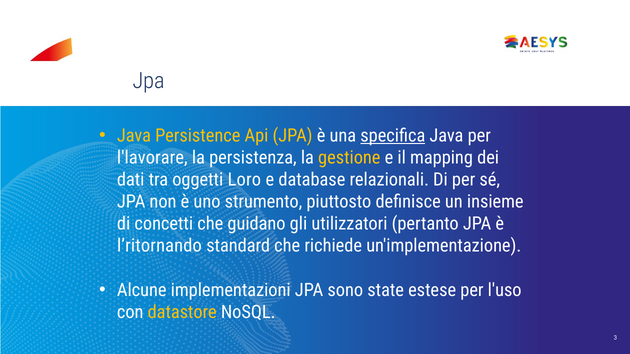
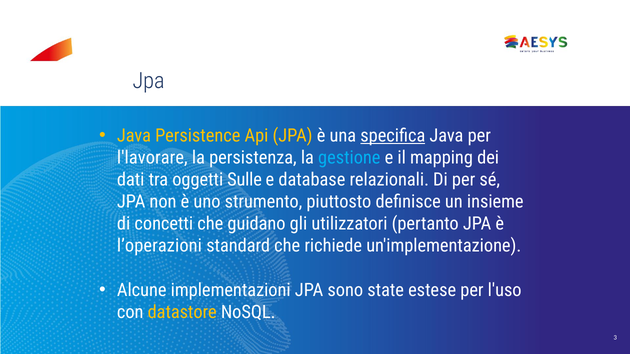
gestione colour: yellow -> light blue
Loro: Loro -> Sulle
l’ritornando: l’ritornando -> l’operazioni
